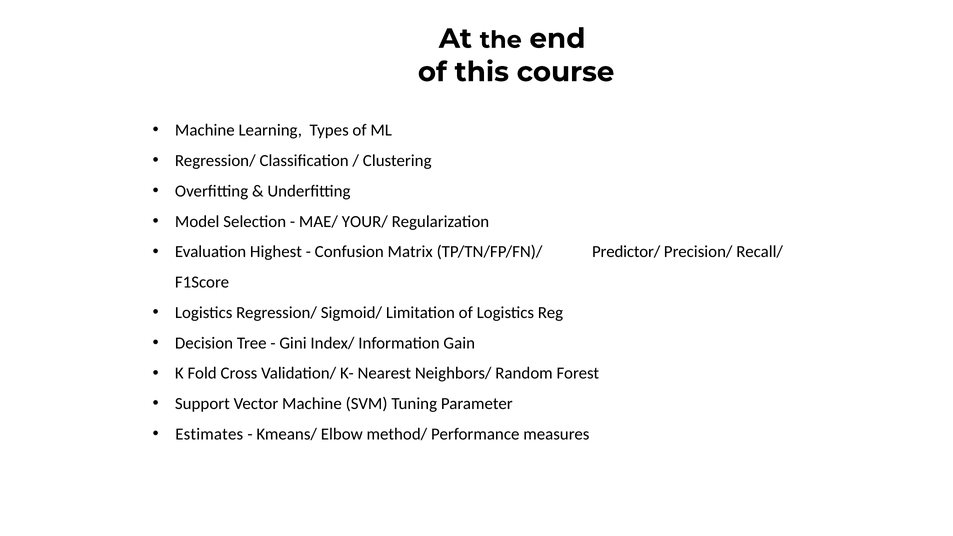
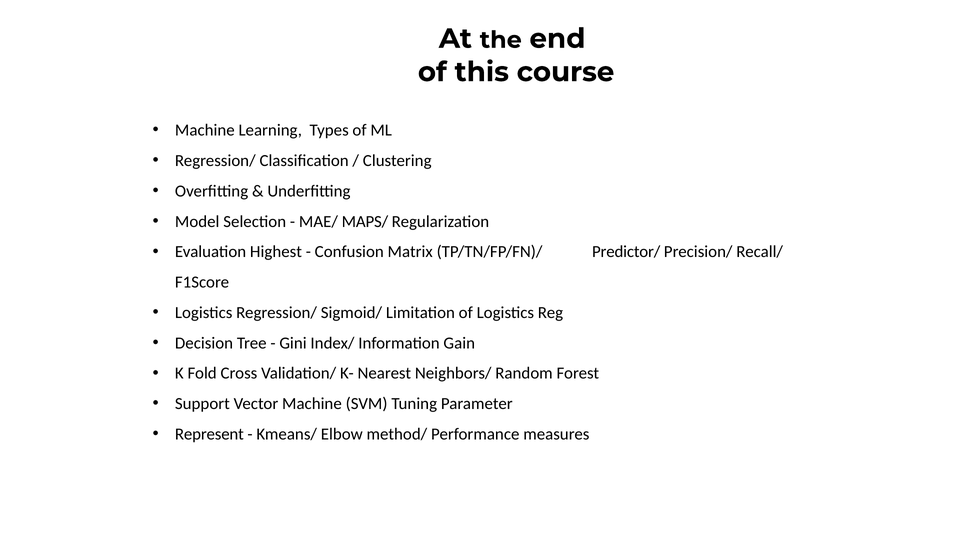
YOUR/: YOUR/ -> MAPS/
Estimates: Estimates -> Represent
